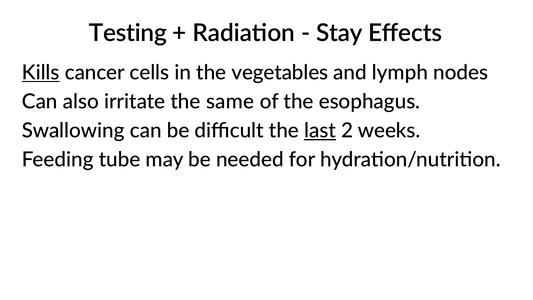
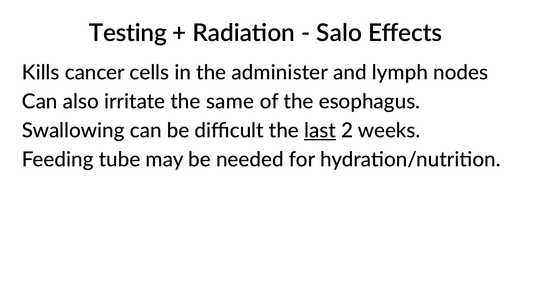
Stay: Stay -> Salo
Kills underline: present -> none
vegetables: vegetables -> administer
